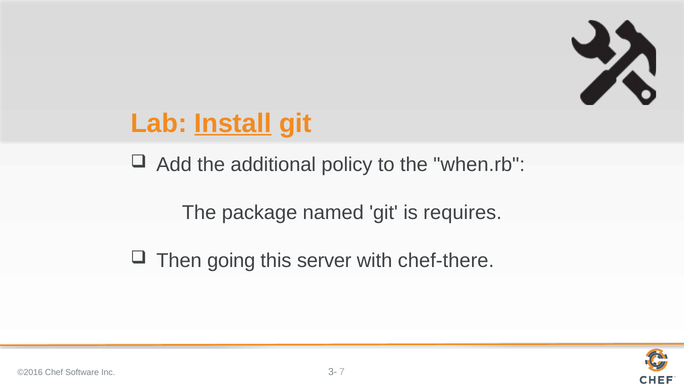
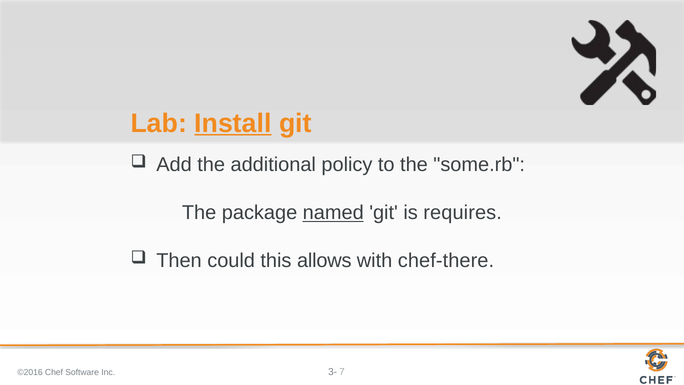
when.rb: when.rb -> some.rb
named underline: none -> present
going: going -> could
server: server -> allows
